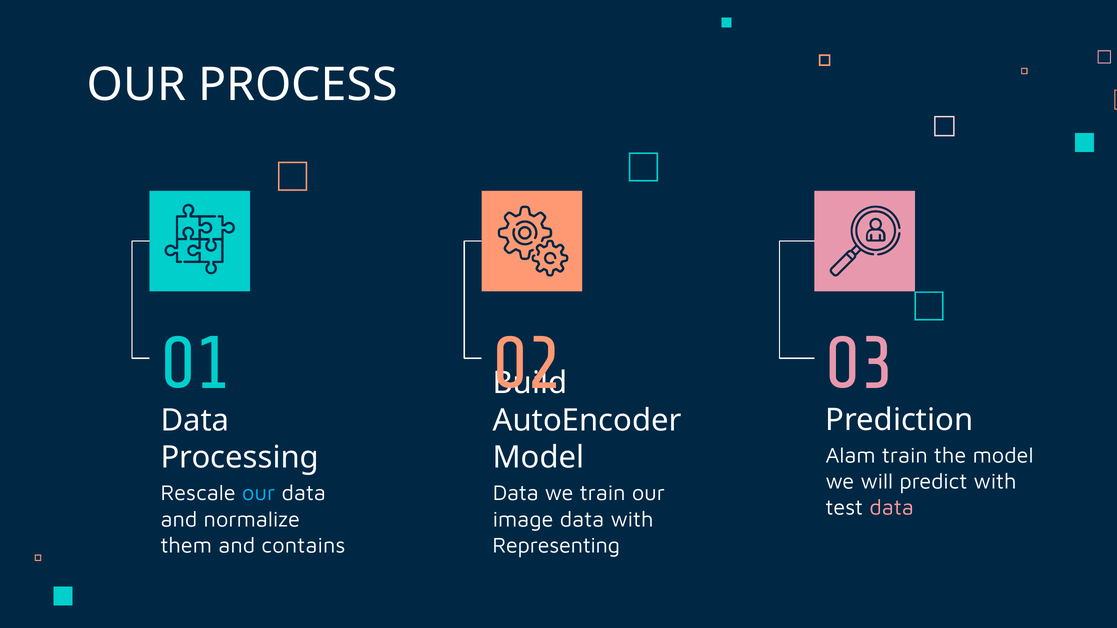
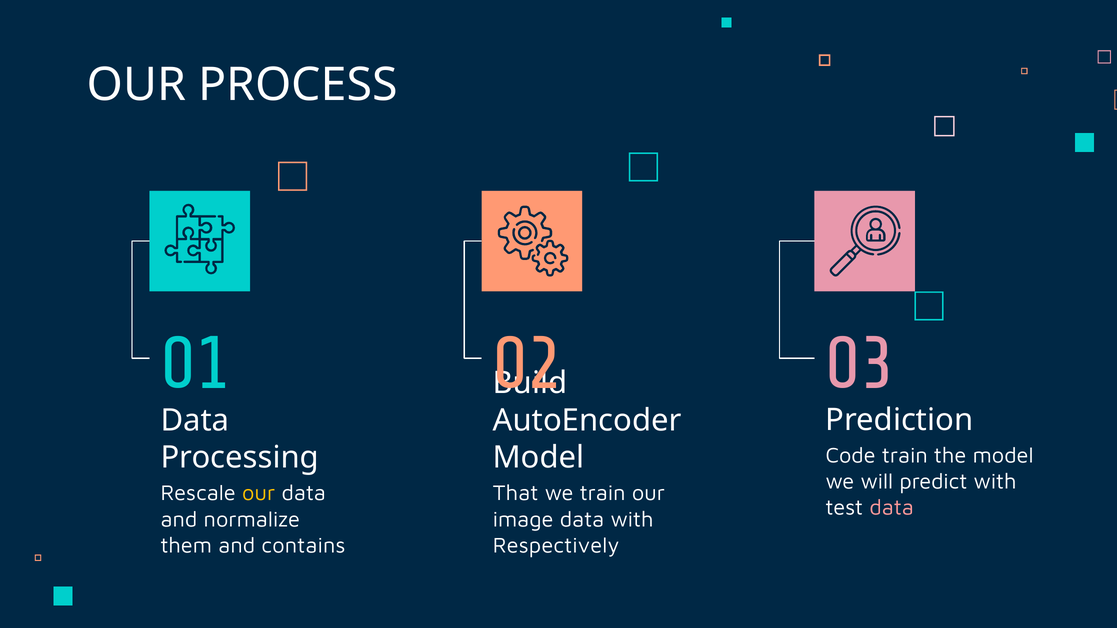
Alam: Alam -> Code
our at (259, 494) colour: light blue -> yellow
Data at (516, 494): Data -> That
Representing: Representing -> Respectively
